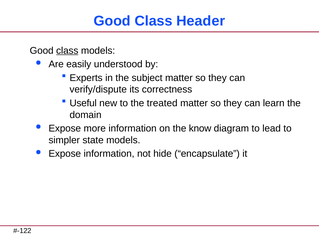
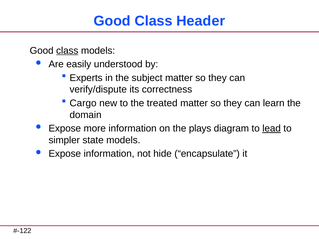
Useful: Useful -> Cargo
know: know -> plays
lead underline: none -> present
